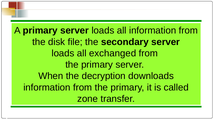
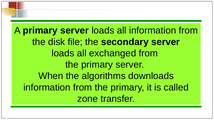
decryption: decryption -> algorithms
